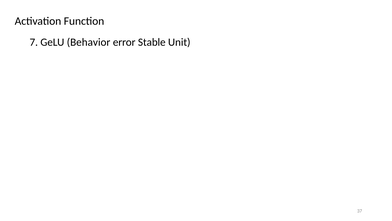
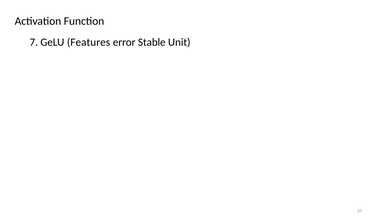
Behavior: Behavior -> Features
